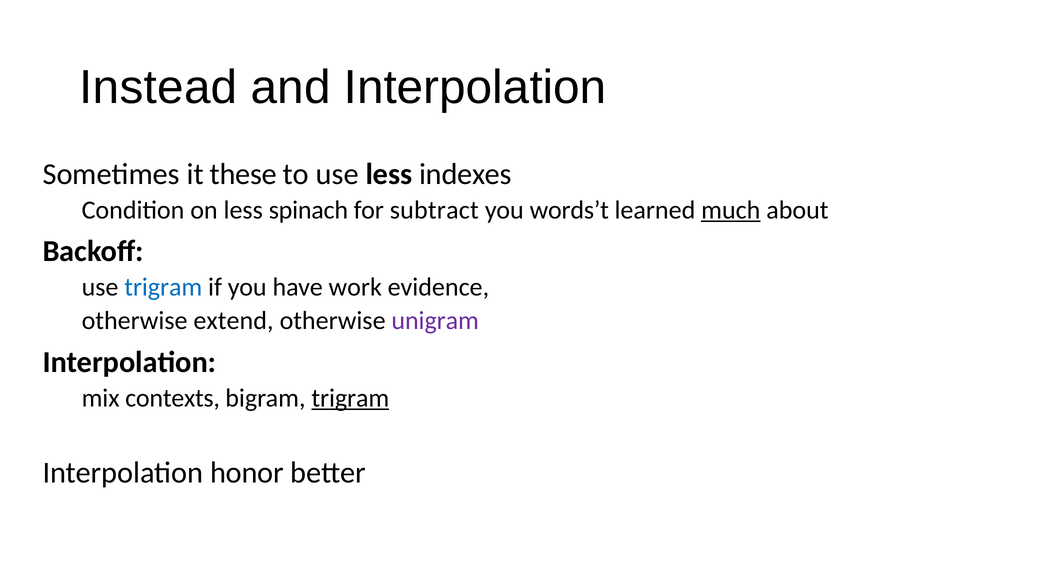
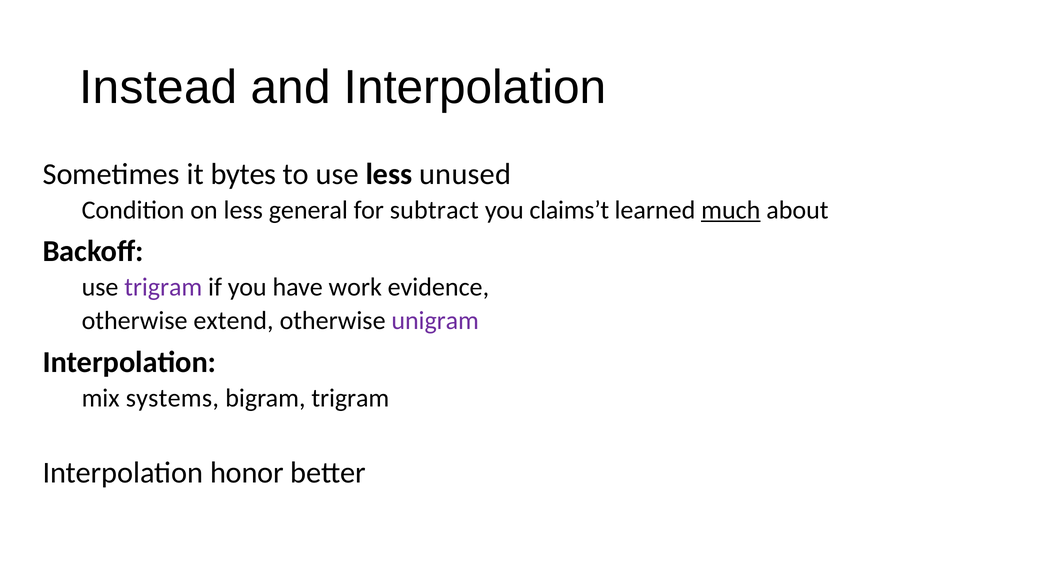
these: these -> bytes
indexes: indexes -> unused
spinach: spinach -> general
words’t: words’t -> claims’t
trigram at (163, 287) colour: blue -> purple
contexts: contexts -> systems
trigram at (350, 398) underline: present -> none
